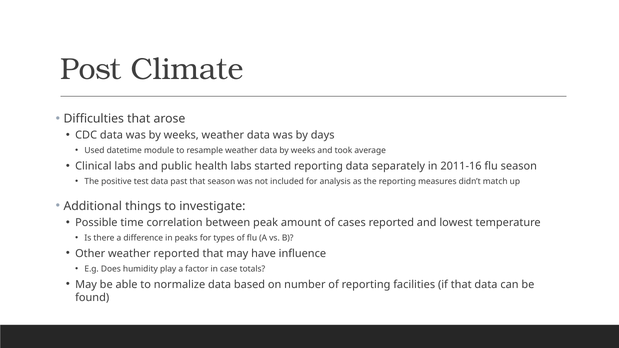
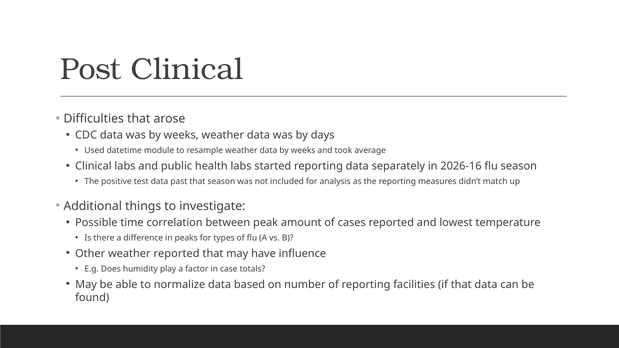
Post Climate: Climate -> Clinical
2011-16: 2011-16 -> 2026-16
